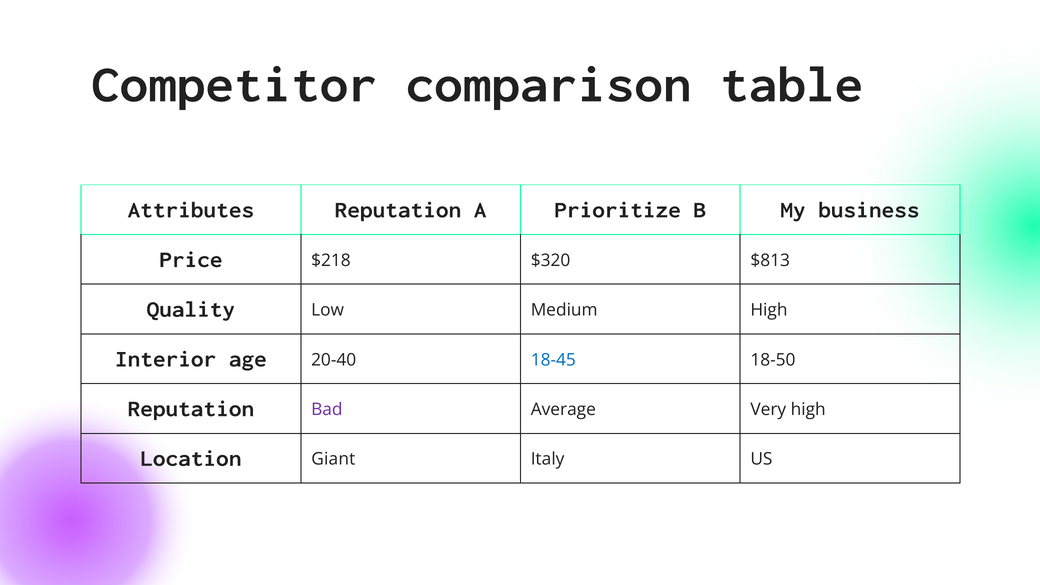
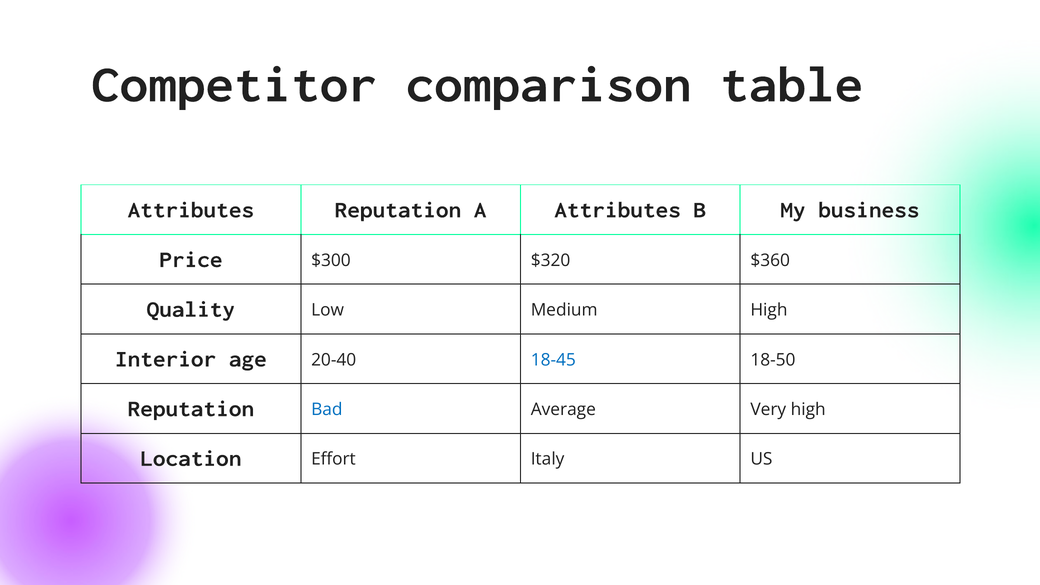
A Prioritize: Prioritize -> Attributes
$218: $218 -> $300
$813: $813 -> $360
Bad colour: purple -> blue
Giant: Giant -> Effort
